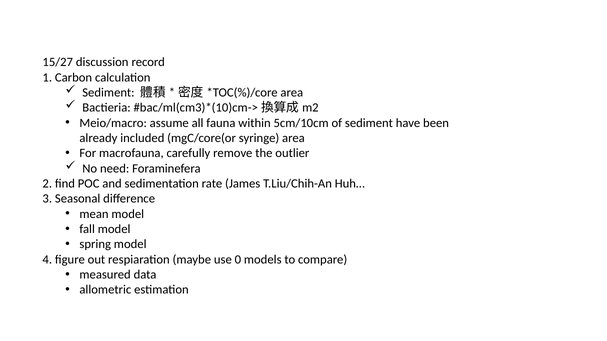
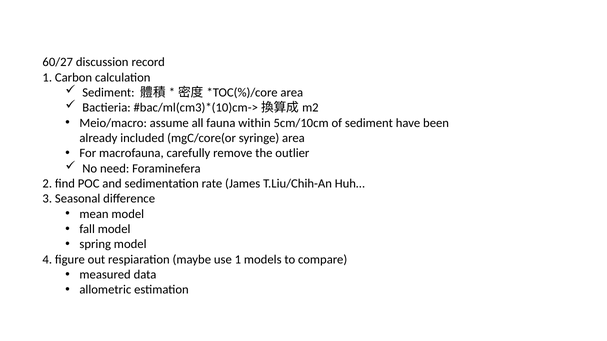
15/27: 15/27 -> 60/27
use 0: 0 -> 1
